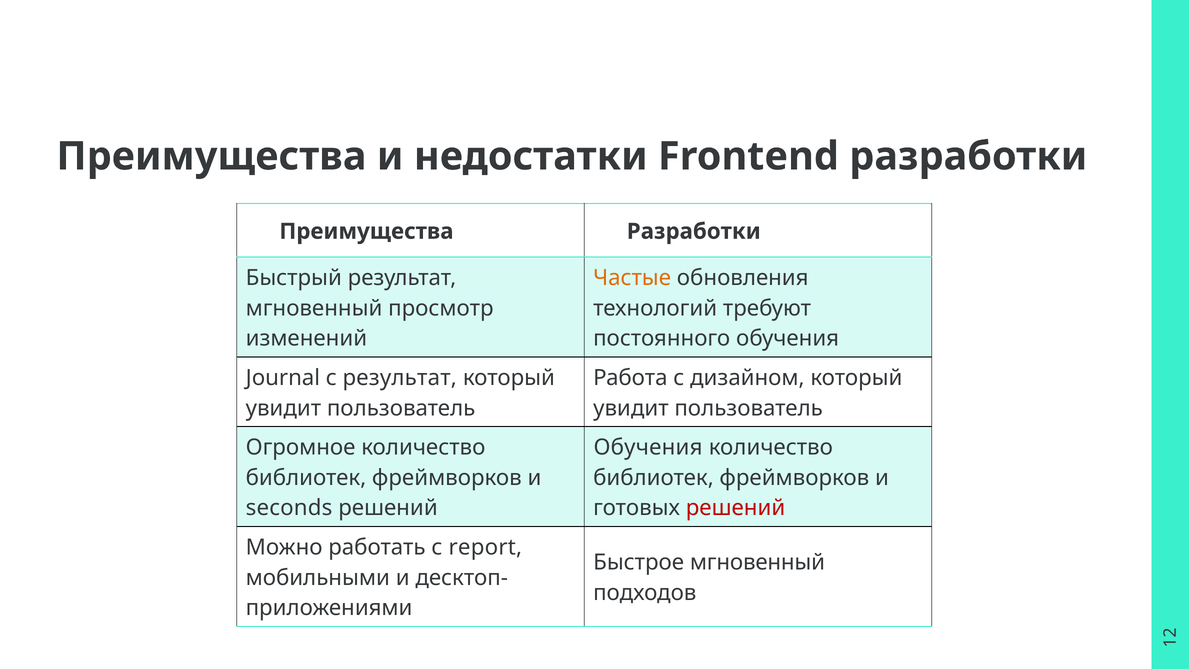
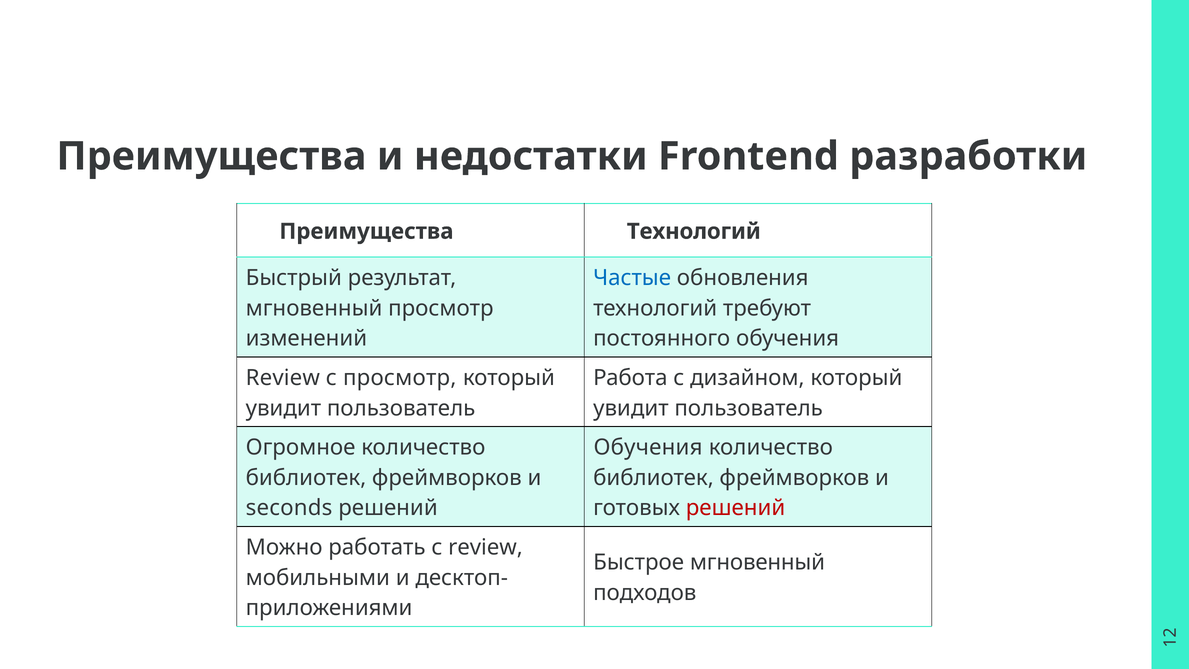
Разработки at (694, 231): Разработки -> Технологий
Частые colour: orange -> blue
Journal at (283, 378): Journal -> Review
с результат: результат -> просмотр
с report: report -> review
